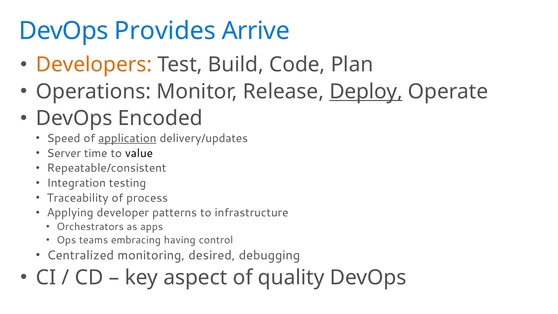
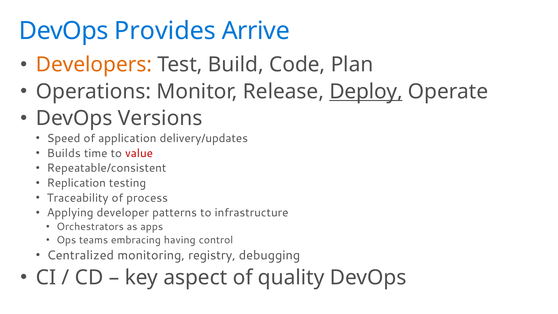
Encoded: Encoded -> Versions
application underline: present -> none
Server: Server -> Builds
value colour: black -> red
Integration: Integration -> Replication
desired: desired -> registry
